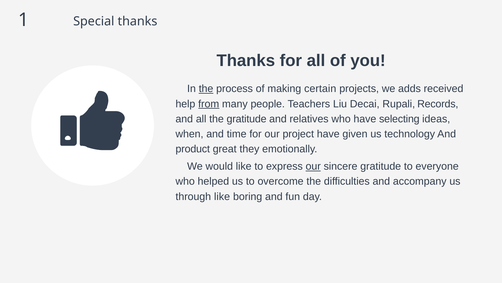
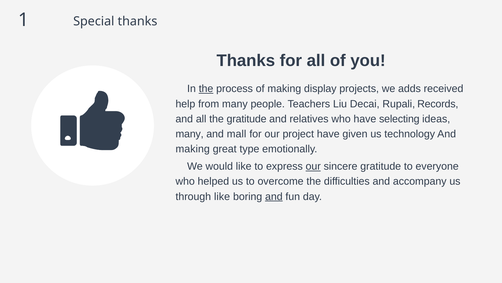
certain: certain -> display
from underline: present -> none
when at (190, 134): when -> many
time: time -> mall
product at (193, 149): product -> making
they: they -> type
and at (274, 196) underline: none -> present
